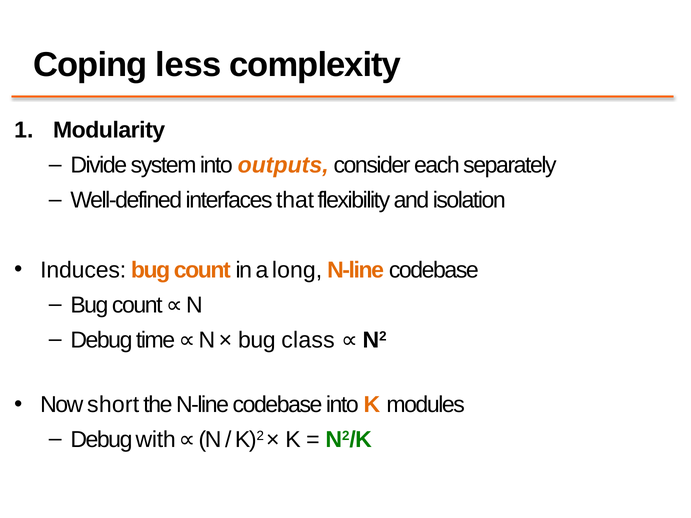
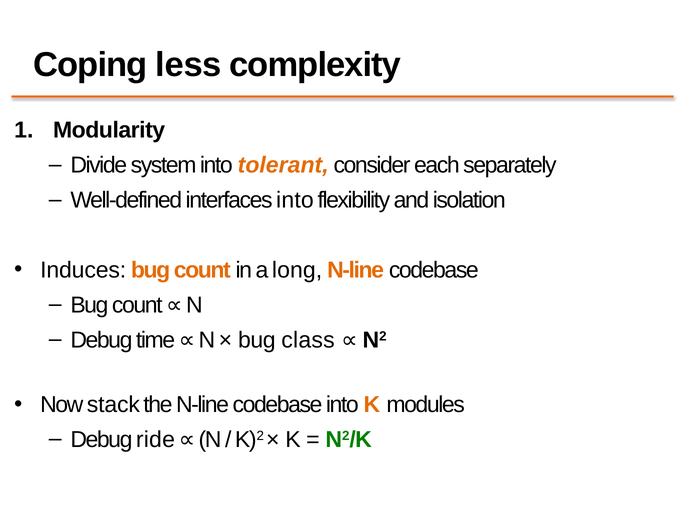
outputs: outputs -> tolerant
interfaces that: that -> into
short: short -> stack
with: with -> ride
